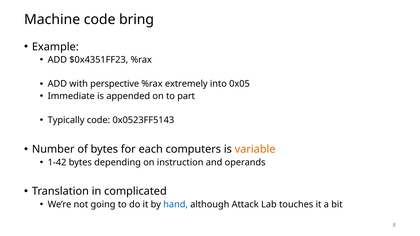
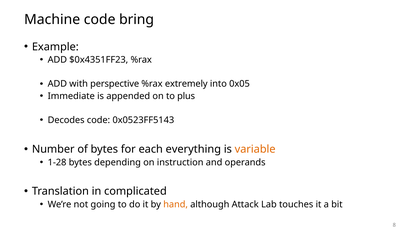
part: part -> plus
Typically: Typically -> Decodes
computers: computers -> everything
1-42: 1-42 -> 1-28
hand colour: blue -> orange
